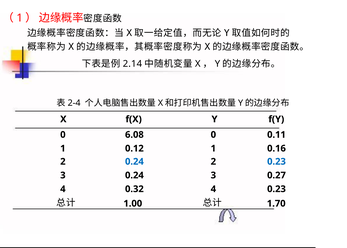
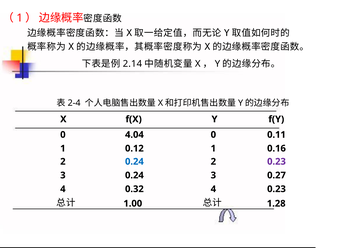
6.08: 6.08 -> 4.04
0.23 at (276, 162) colour: blue -> purple
1.70: 1.70 -> 1.28
